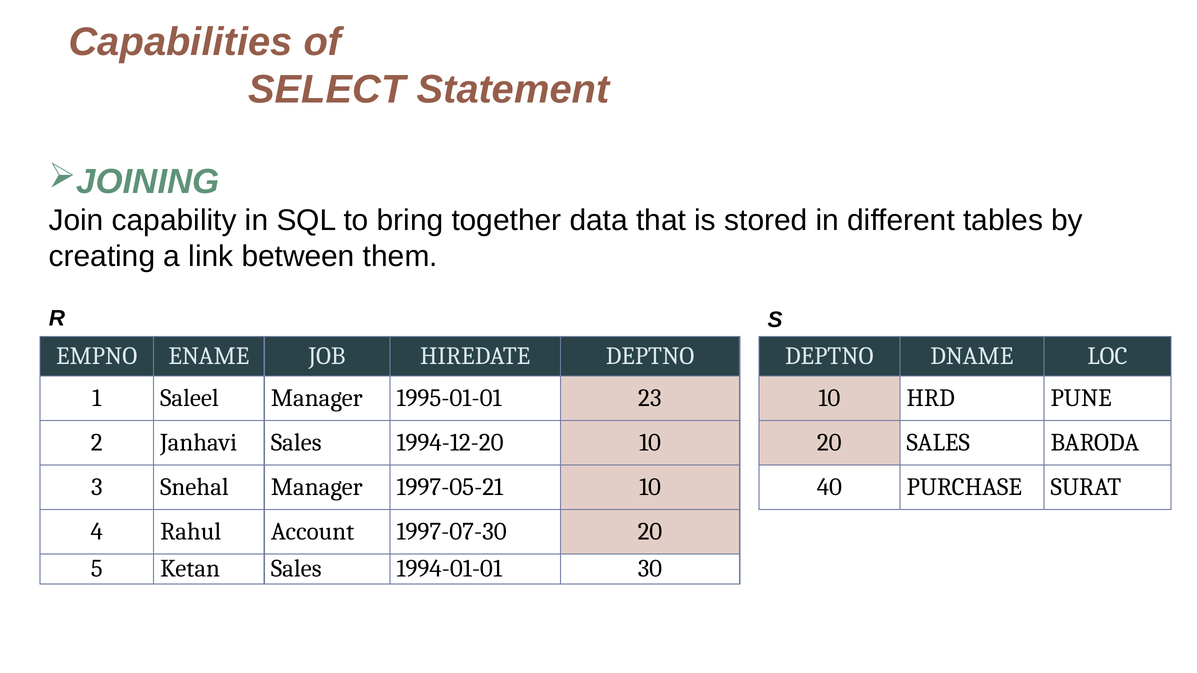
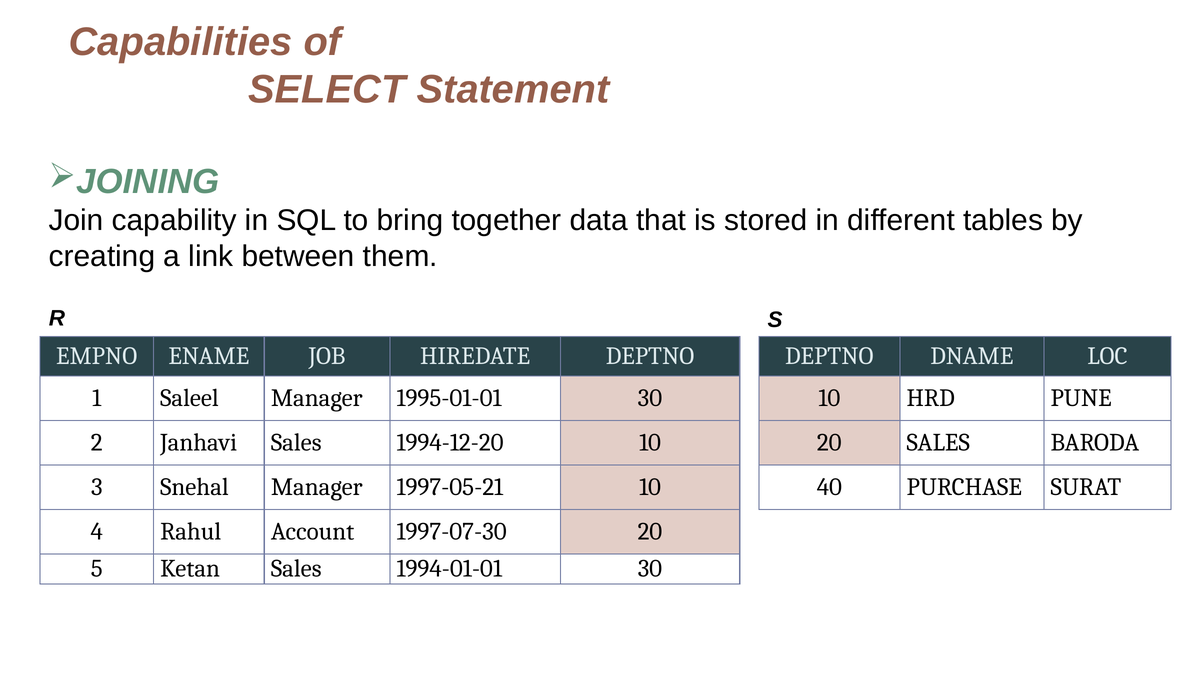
1995-01-01 23: 23 -> 30
